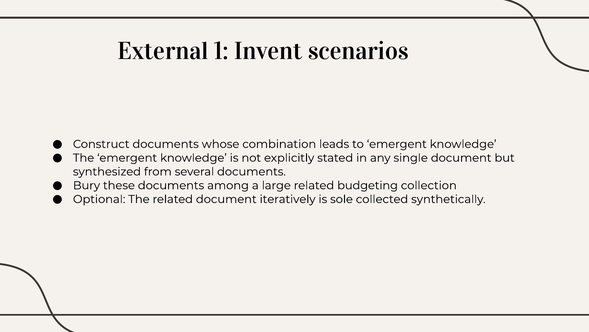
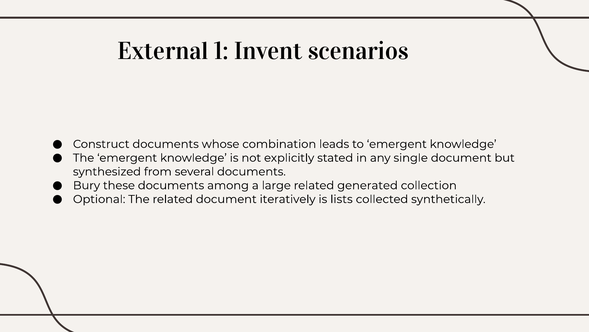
budgeting: budgeting -> generated
sole: sole -> lists
